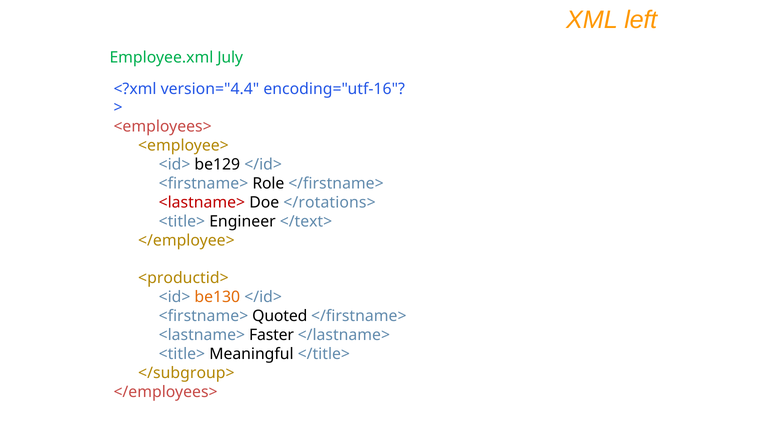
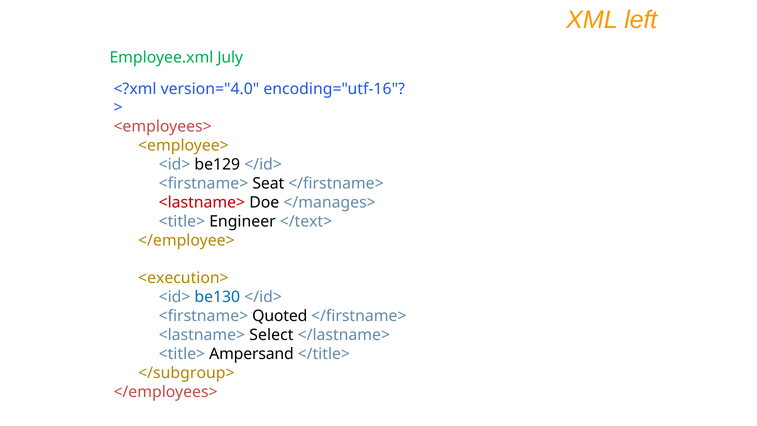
version="4.4: version="4.4 -> version="4.0
Role: Role -> Seat
</rotations>: </rotations> -> </manages>
<productid>: <productid> -> <execution>
be130 colour: orange -> blue
Faster: Faster -> Select
Meaningful: Meaningful -> Ampersand
